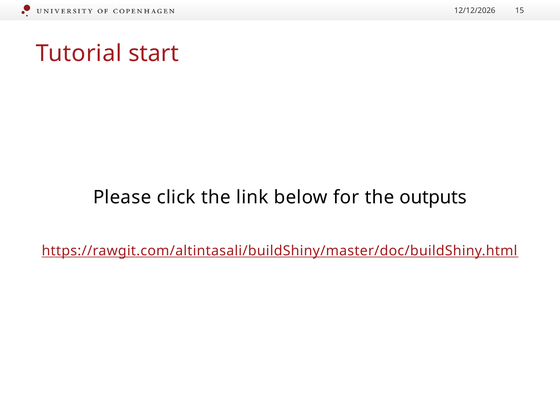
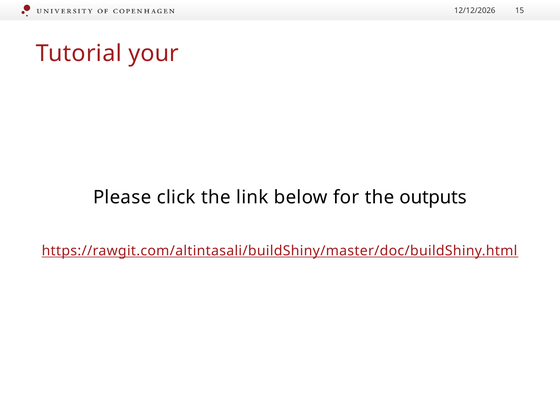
start: start -> your
